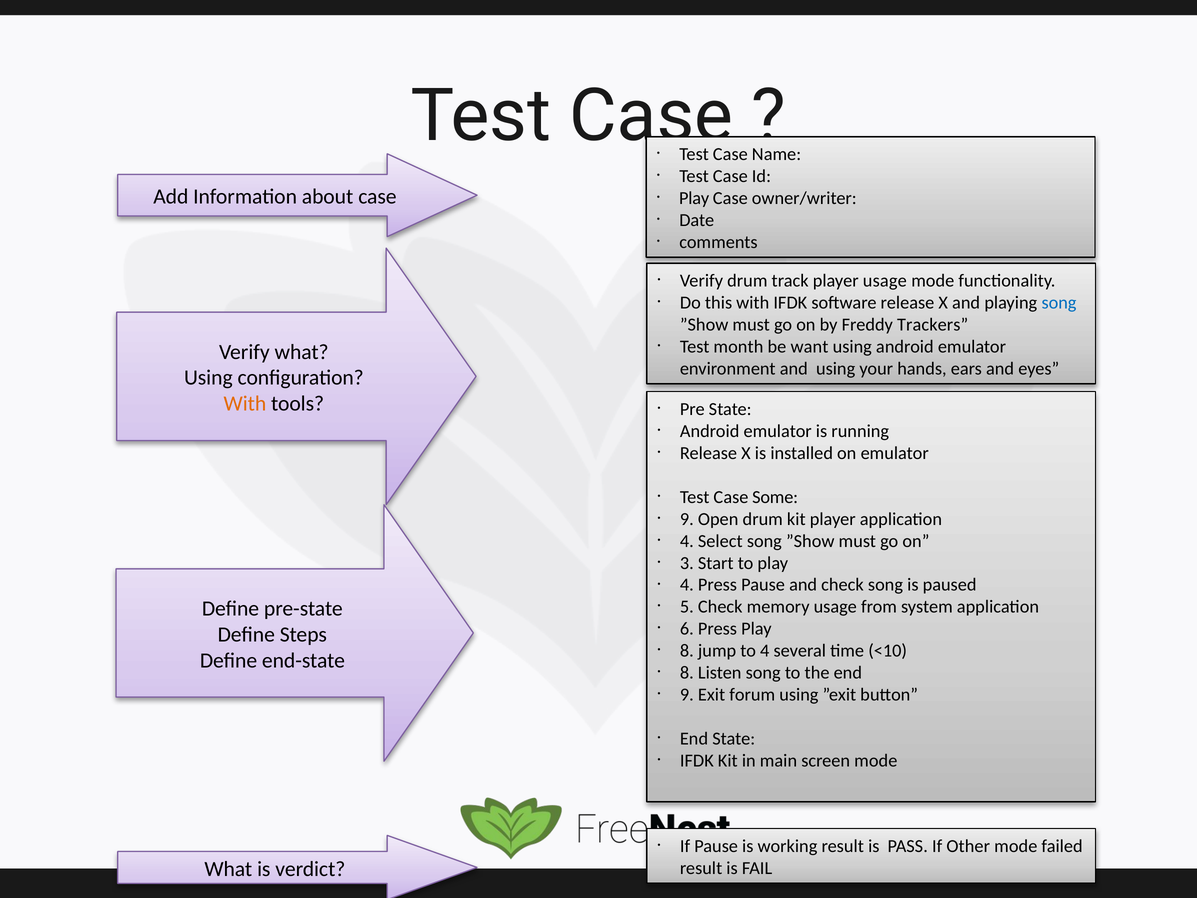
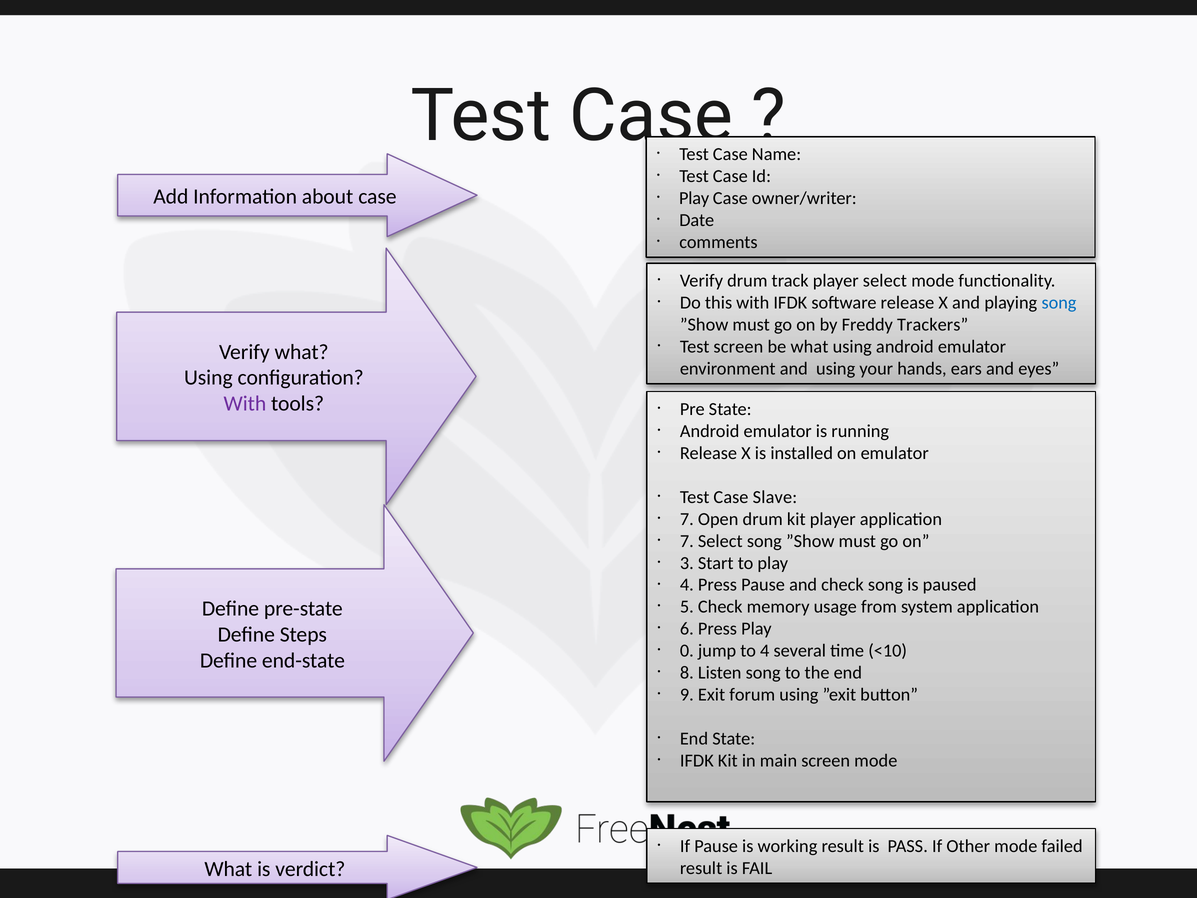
player usage: usage -> select
Test month: month -> screen
be want: want -> what
With at (245, 404) colour: orange -> purple
Some: Some -> Slave
9 at (687, 519): 9 -> 7
4 at (687, 541): 4 -> 7
8 at (687, 651): 8 -> 0
